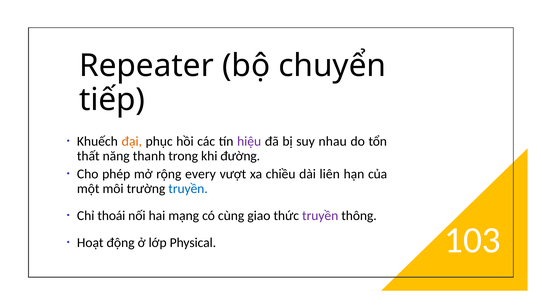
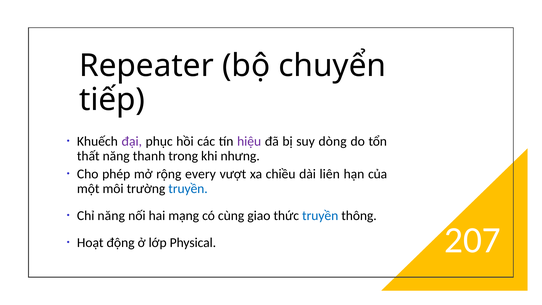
đại colour: orange -> purple
nhau: nhau -> dòng
đường: đường -> nhưng
Chỉ thoái: thoái -> năng
truyền at (320, 216) colour: purple -> blue
103: 103 -> 207
